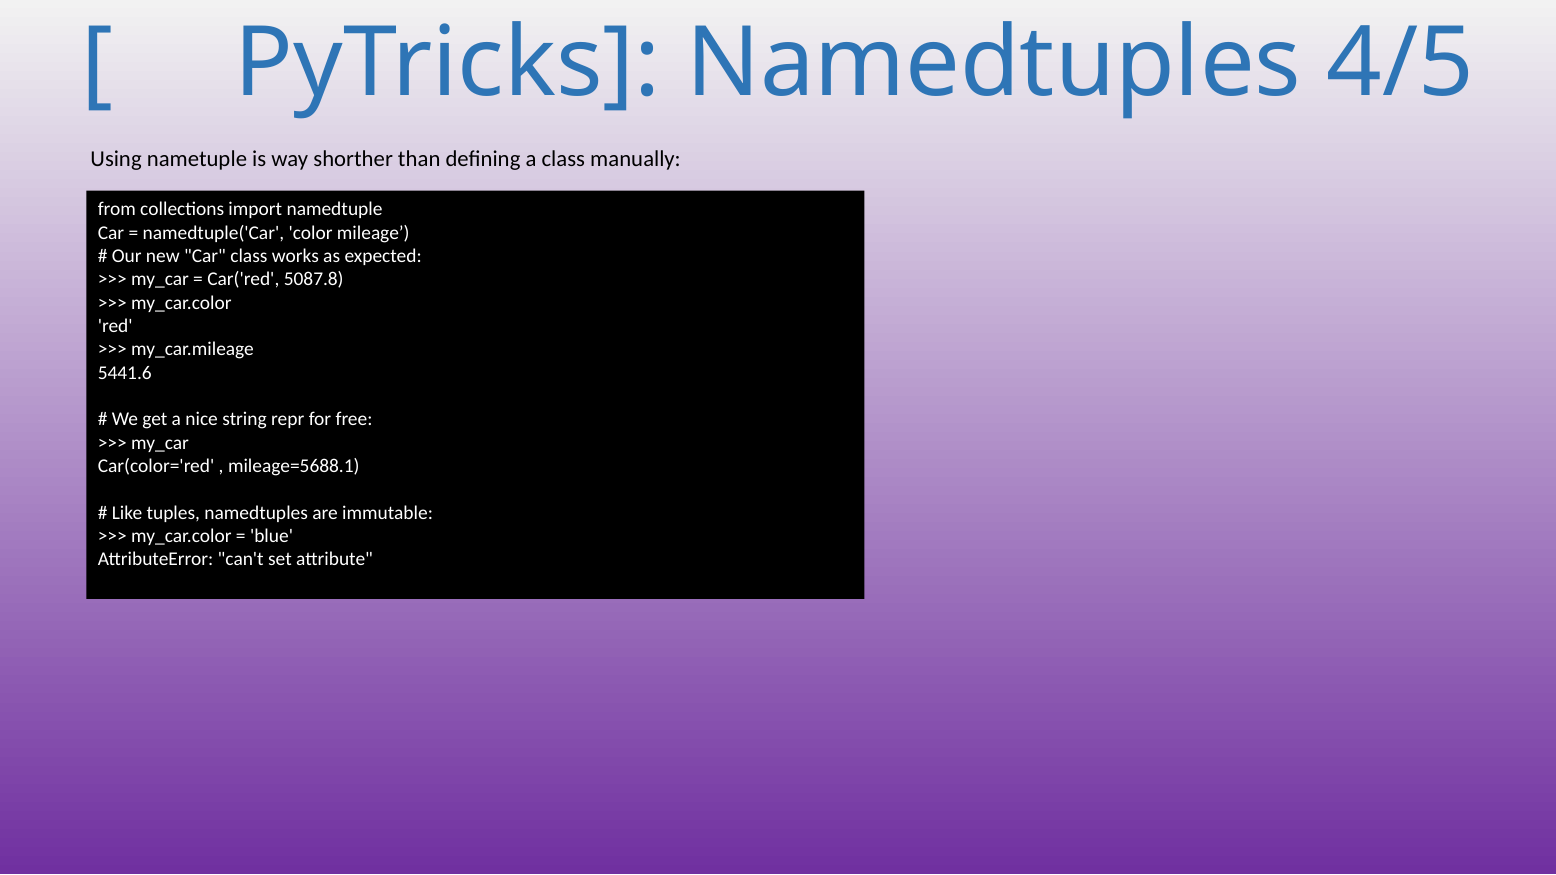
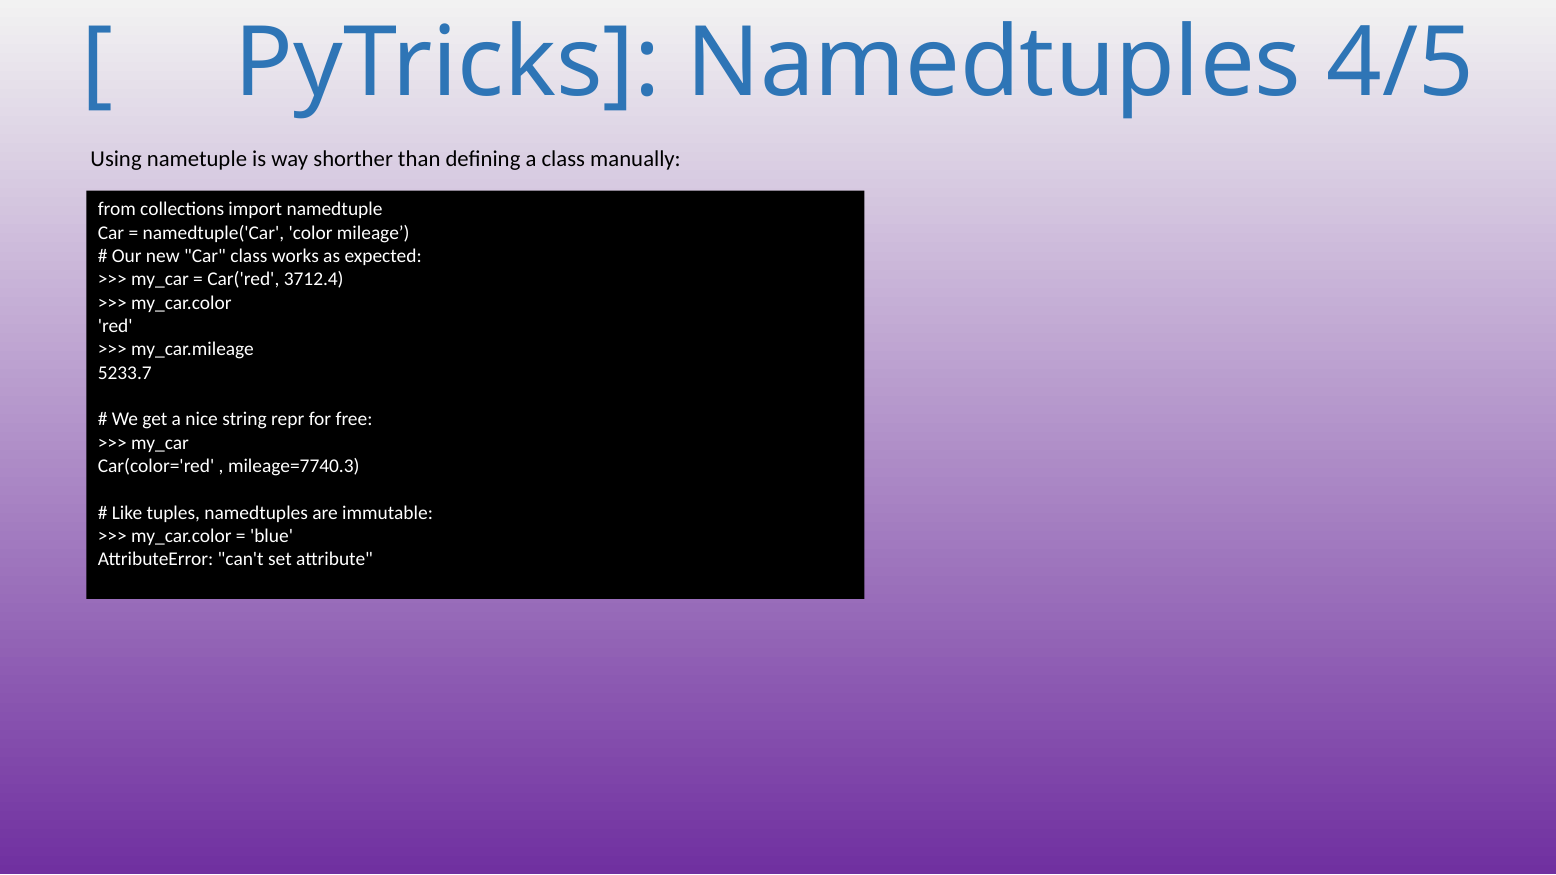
5087.8: 5087.8 -> 3712.4
5441.6: 5441.6 -> 5233.7
mileage=5688.1: mileage=5688.1 -> mileage=7740.3
